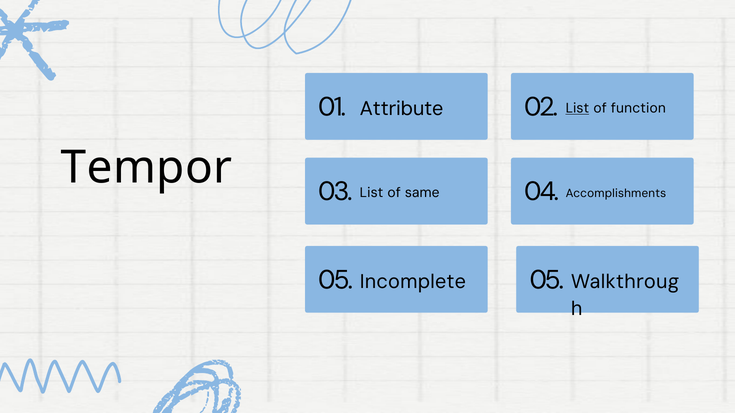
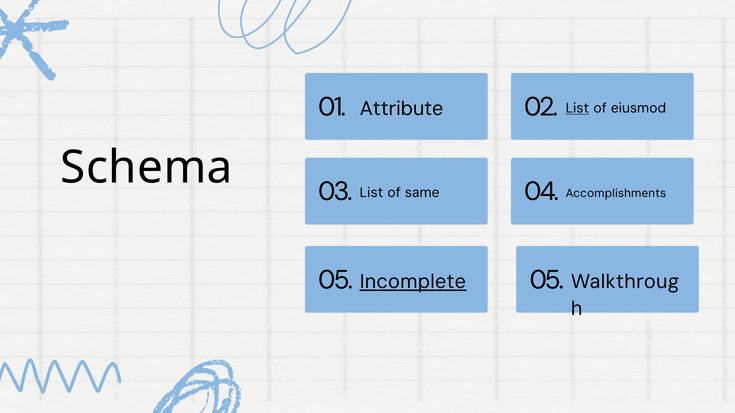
function: function -> eiusmod
Tempor: Tempor -> Schema
Incomplete underline: none -> present
